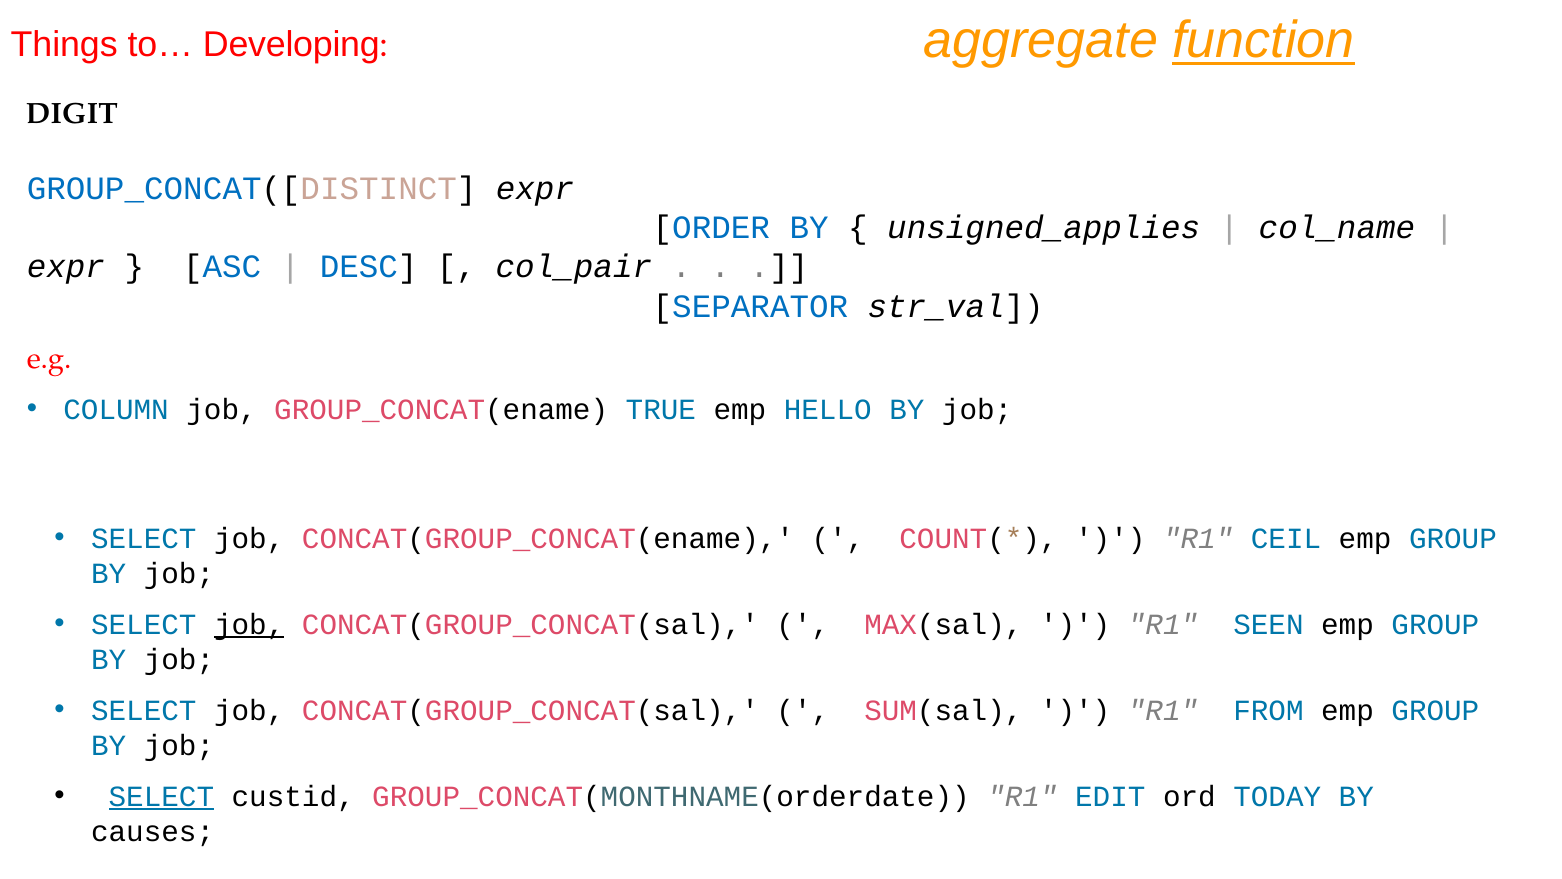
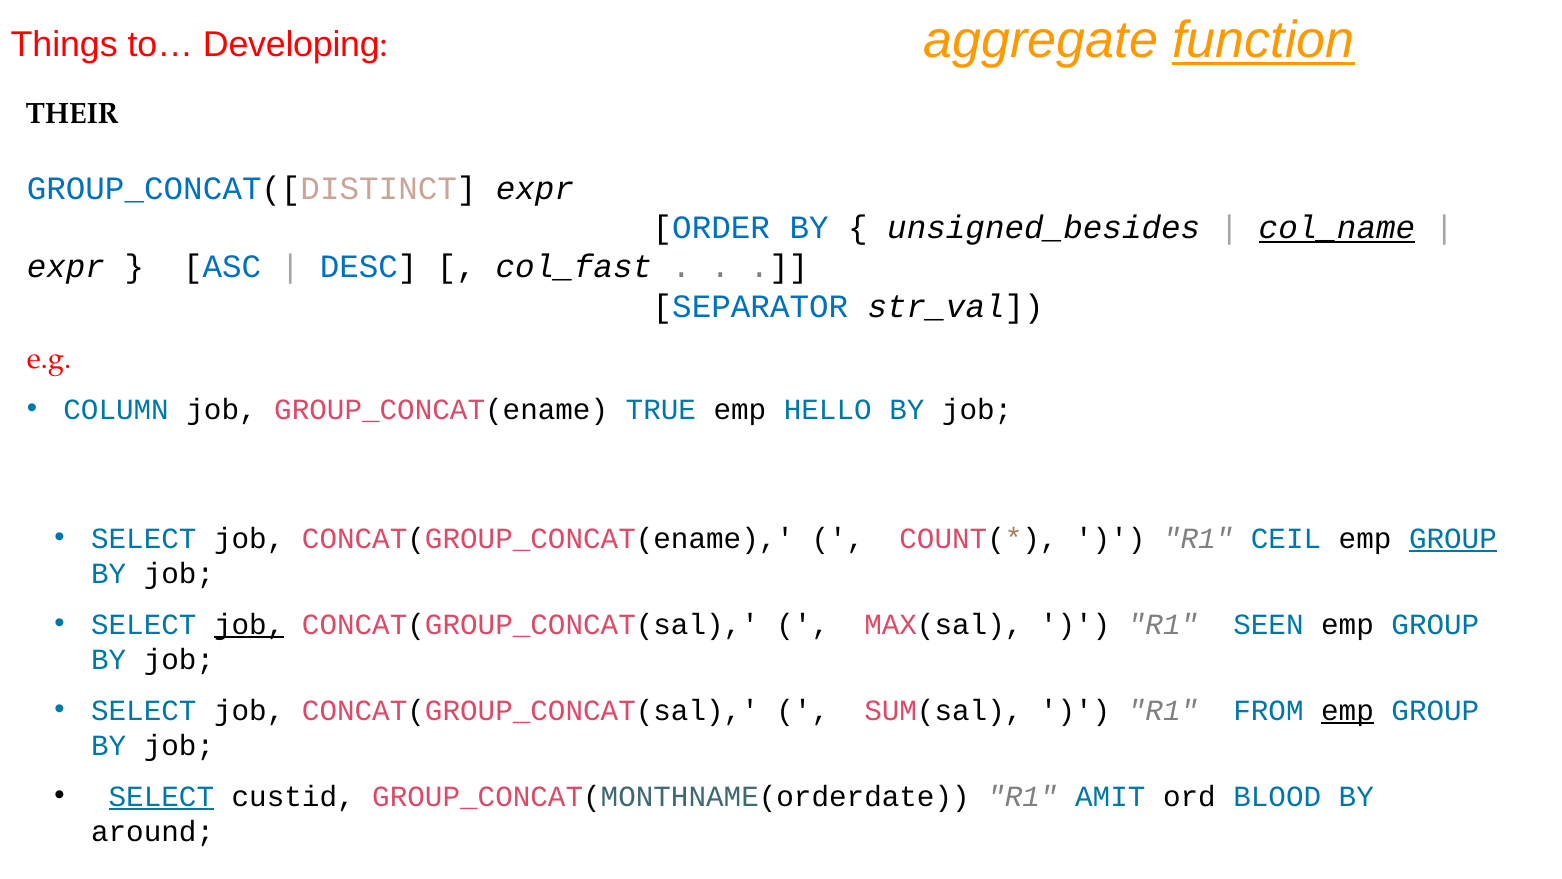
DIGIT: DIGIT -> THEIR
unsigned_applies: unsigned_applies -> unsigned_besides
col_name underline: none -> present
col_pair: col_pair -> col_fast
GROUP at (1453, 538) underline: none -> present
emp at (1348, 710) underline: none -> present
EDIT: EDIT -> AMIT
TODAY: TODAY -> BLOOD
causes: causes -> around
